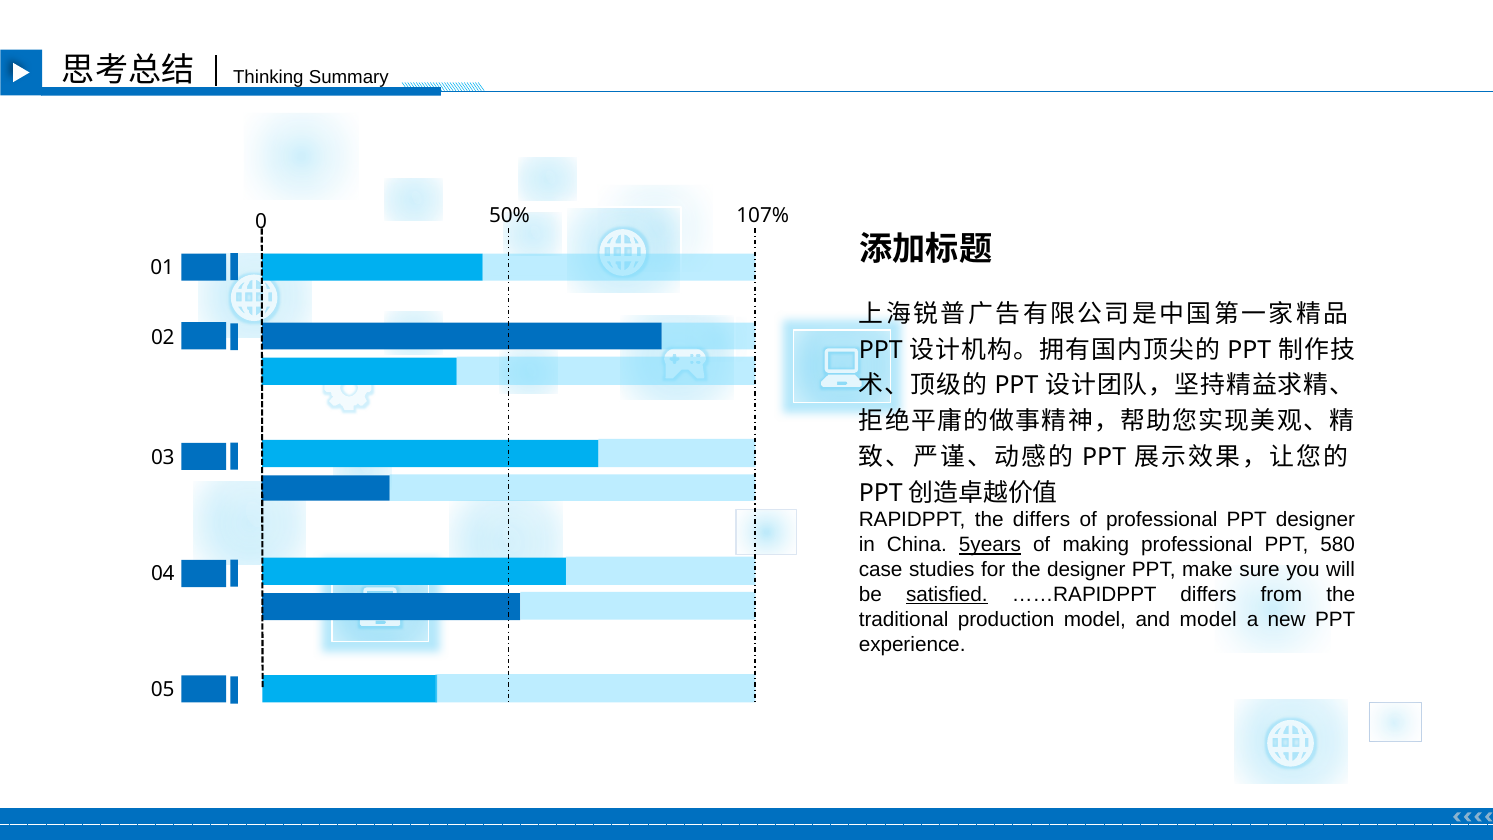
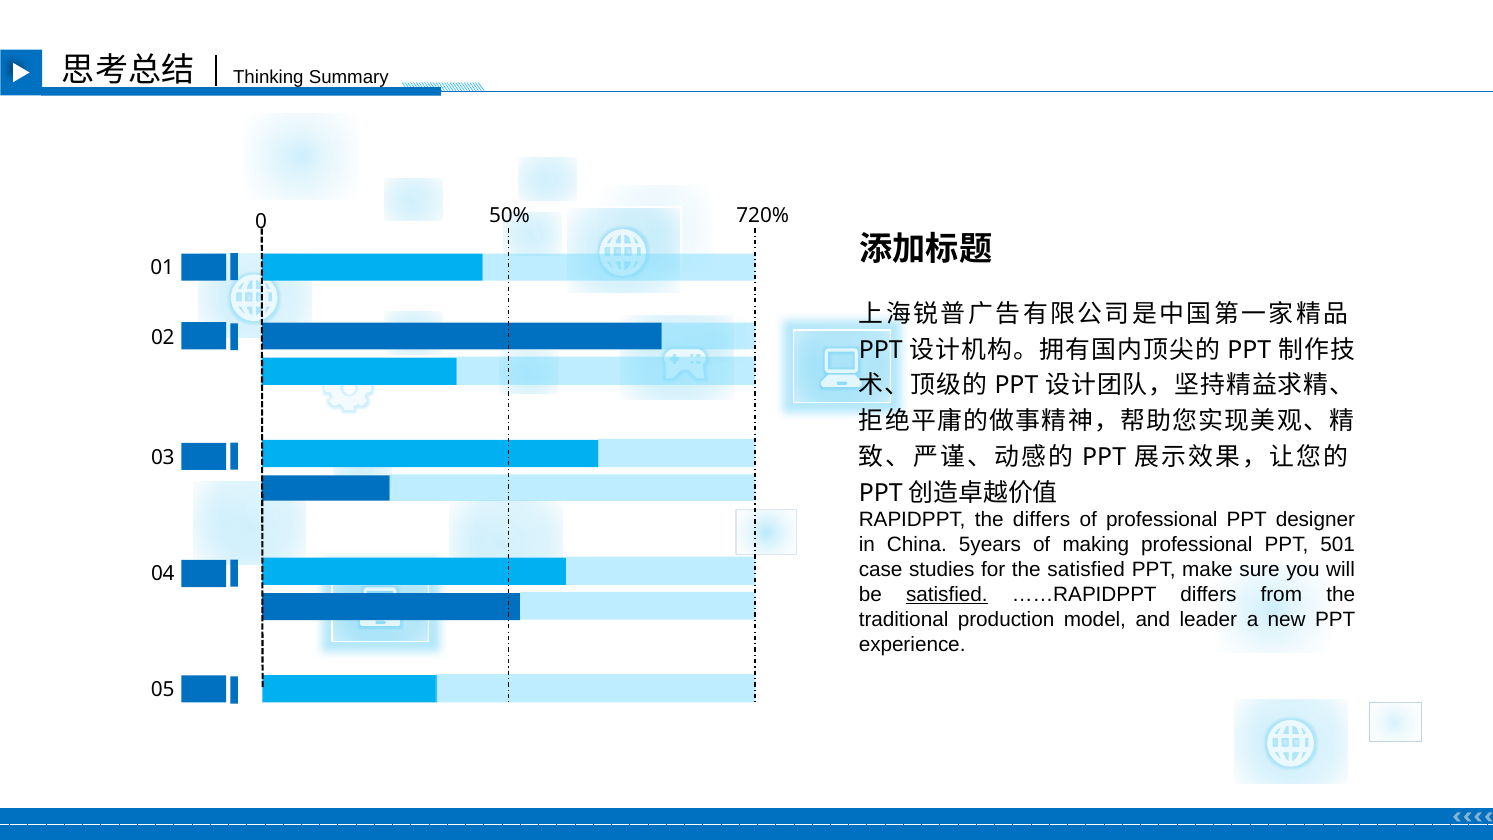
107%: 107% -> 720%
5years underline: present -> none
580: 580 -> 501
the designer: designer -> satisfied
and model: model -> leader
